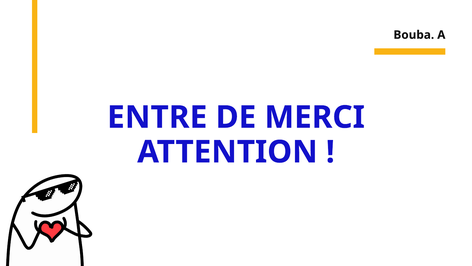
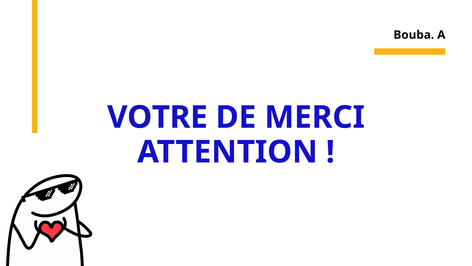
ENTRE: ENTRE -> VOTRE
